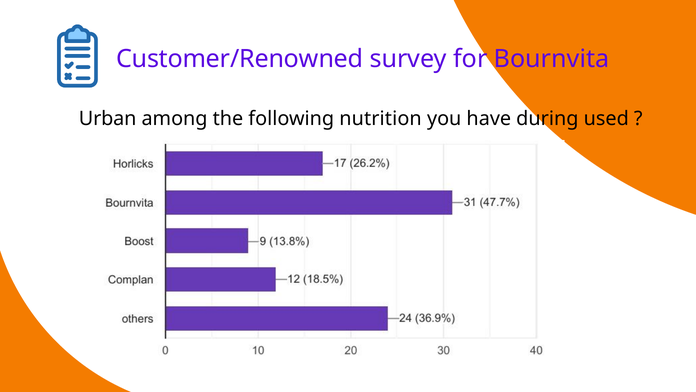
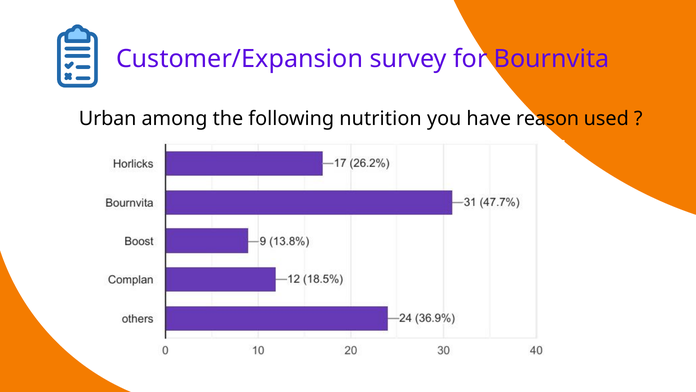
Customer/Renowned: Customer/Renowned -> Customer/Expansion
during: during -> reason
